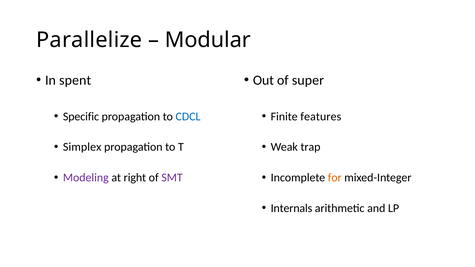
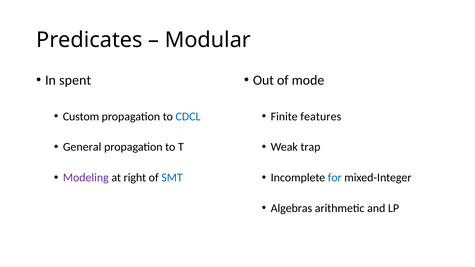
Parallelize: Parallelize -> Predicates
super: super -> mode
Specific: Specific -> Custom
Simplex: Simplex -> General
SMT colour: purple -> blue
for colour: orange -> blue
Internals: Internals -> Algebras
